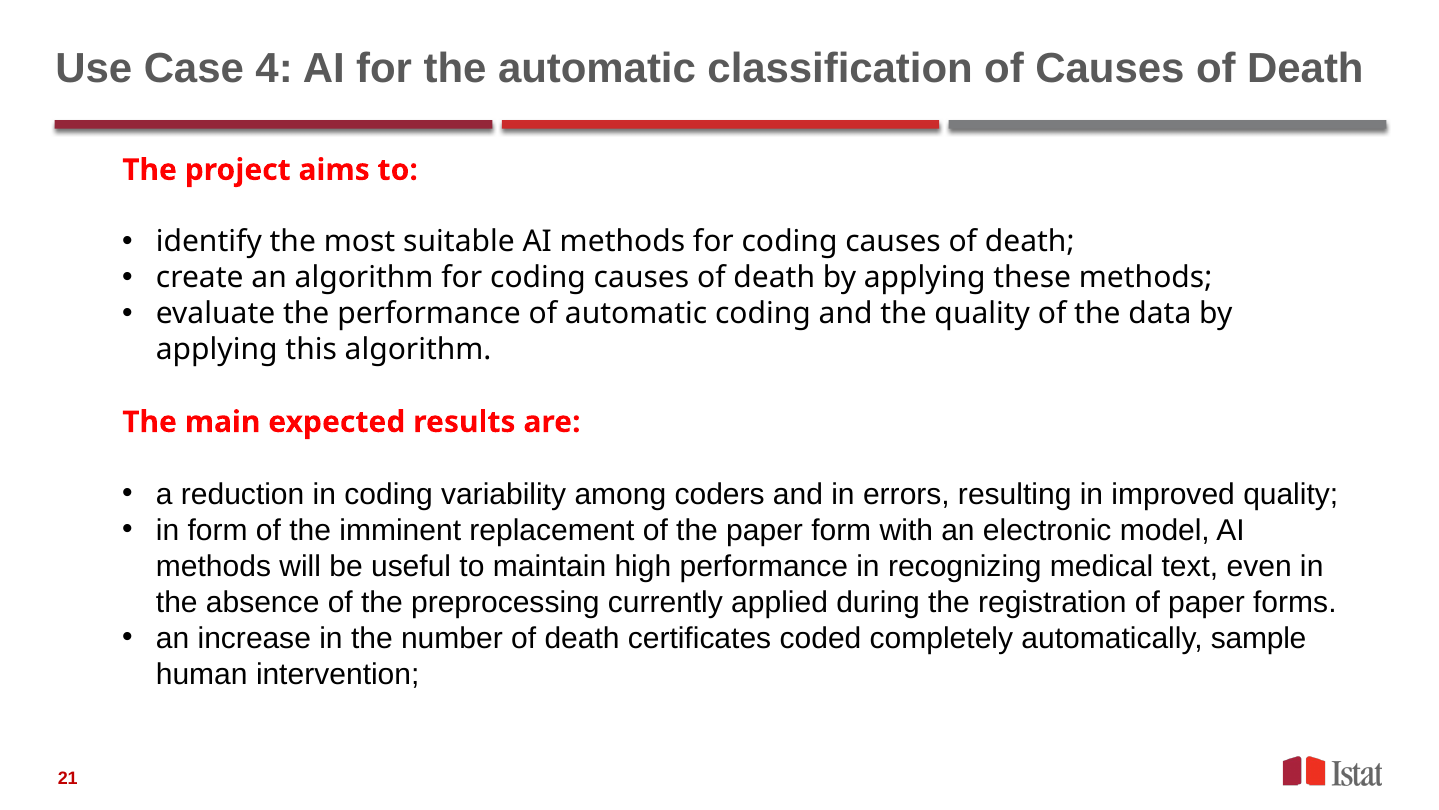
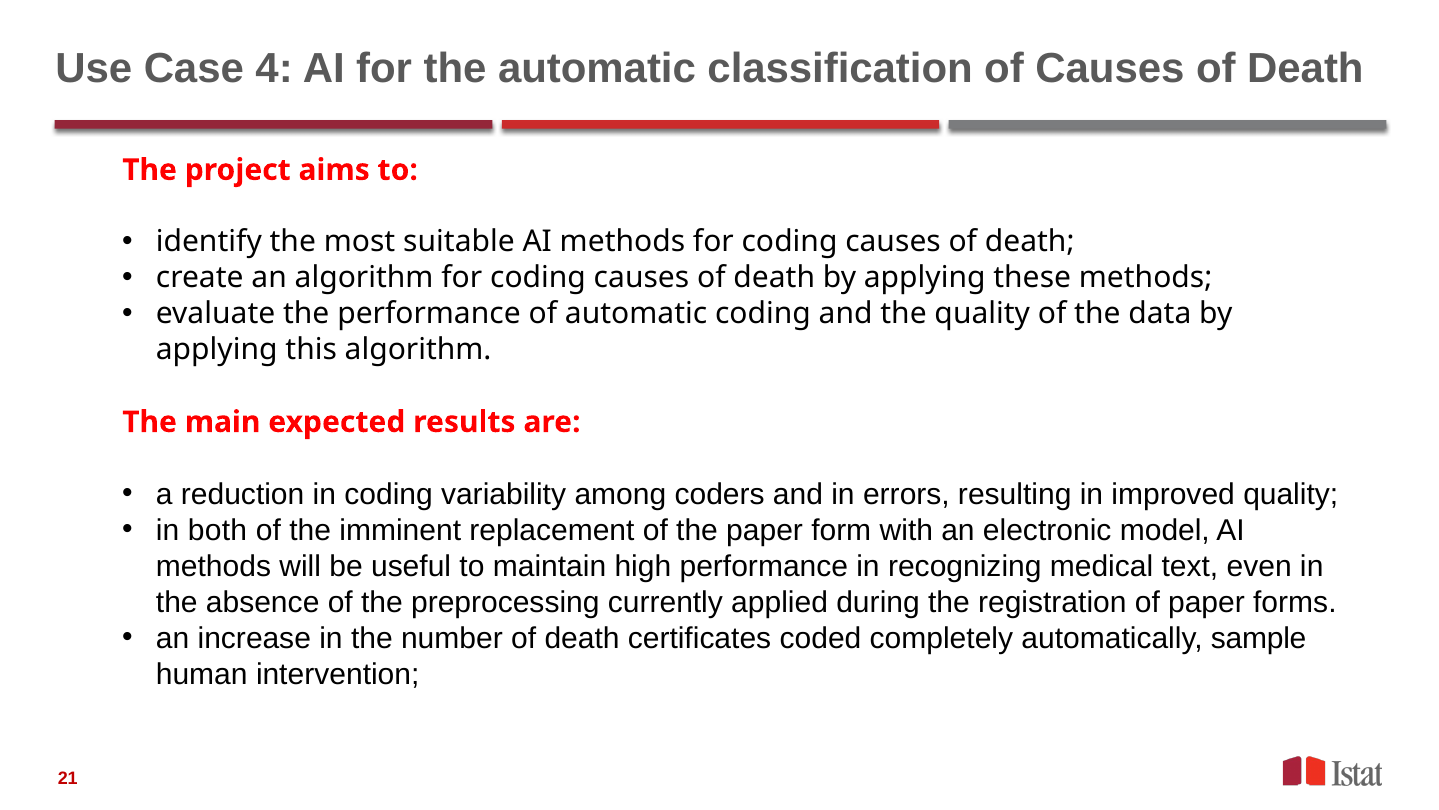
in form: form -> both
